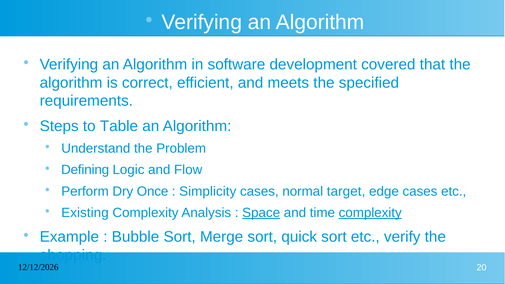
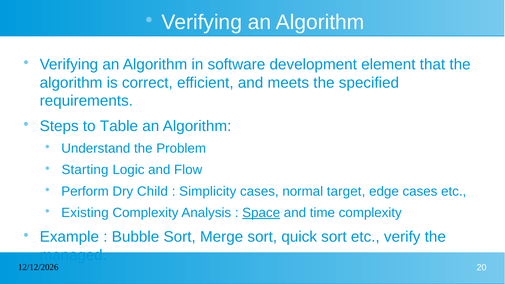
covered: covered -> element
Defining: Defining -> Starting
Once: Once -> Child
complexity at (370, 213) underline: present -> none
shopping: shopping -> managed
